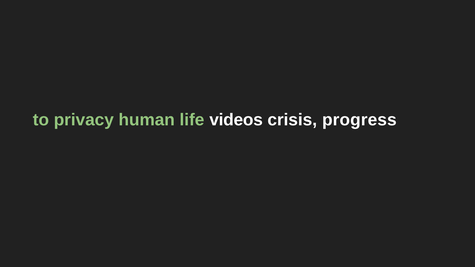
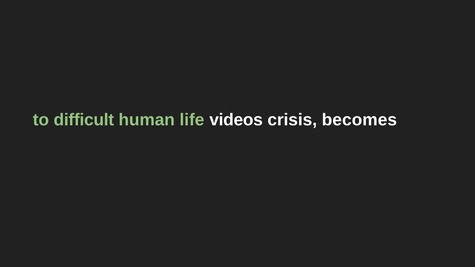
privacy: privacy -> difficult
progress: progress -> becomes
